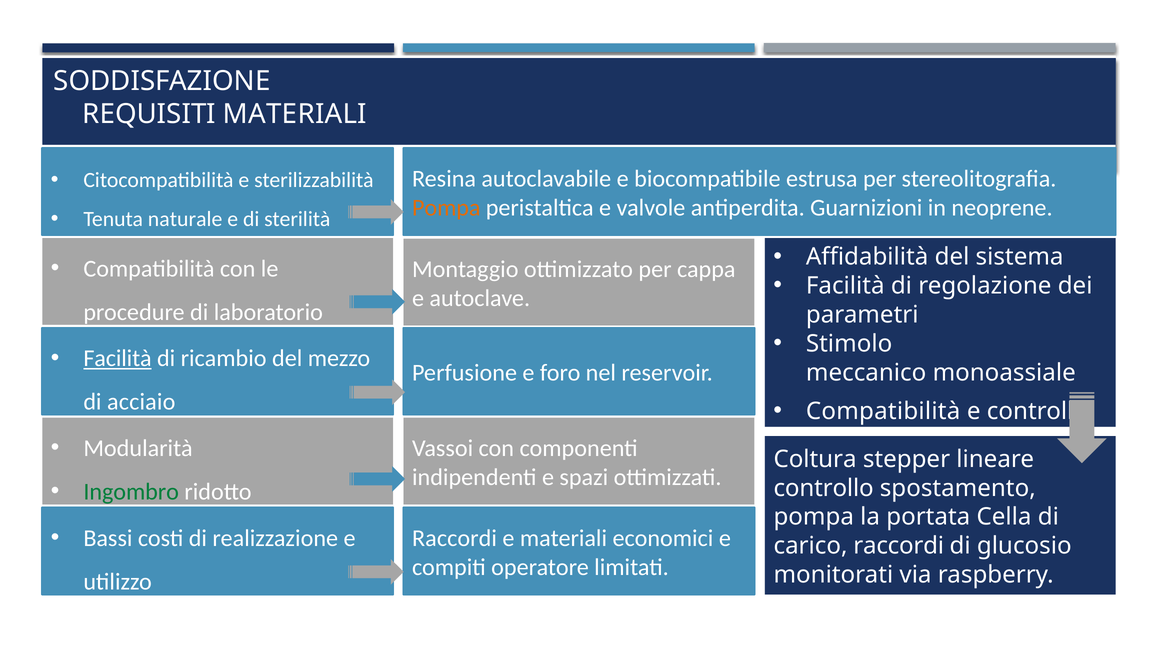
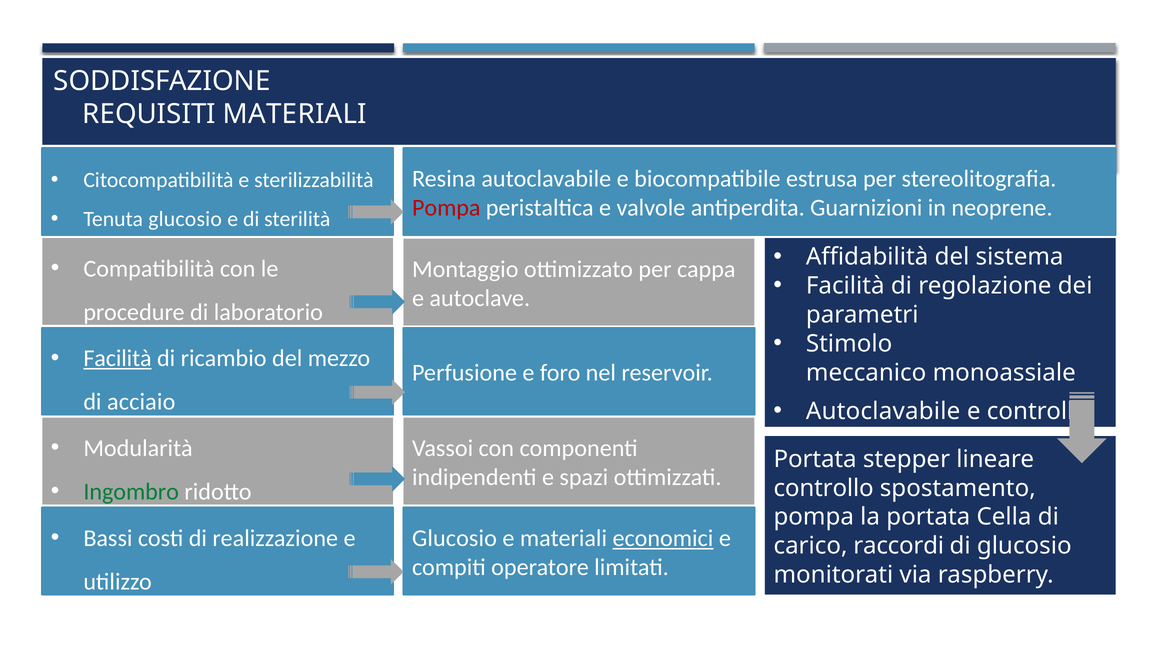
Pompa at (446, 208) colour: orange -> red
Tenuta naturale: naturale -> glucosio
Compatibilità at (883, 412): Compatibilità -> Autoclavabile
Coltura at (815, 459): Coltura -> Portata
Raccordi at (455, 538): Raccordi -> Glucosio
economici underline: none -> present
